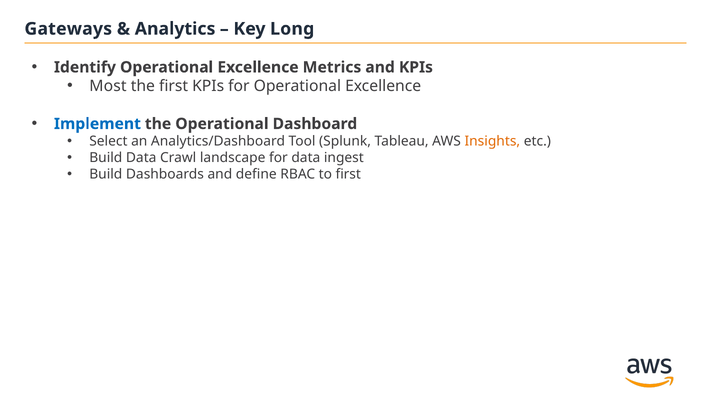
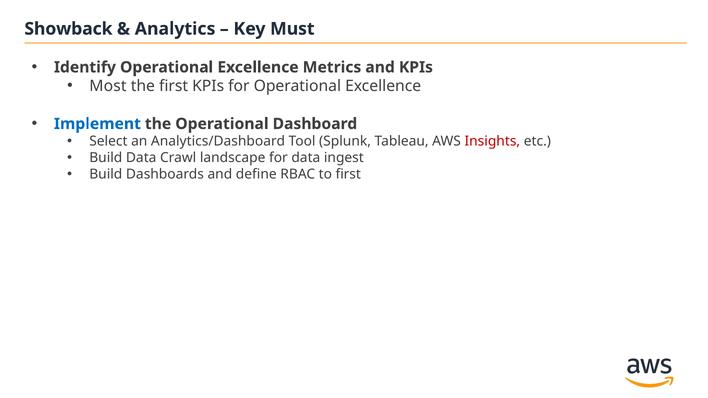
Gateways: Gateways -> Showback
Long: Long -> Must
Insights colour: orange -> red
